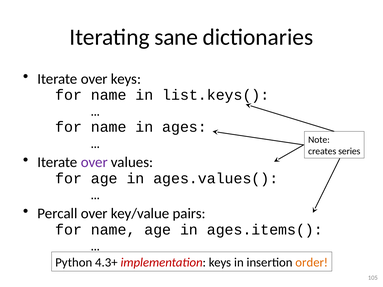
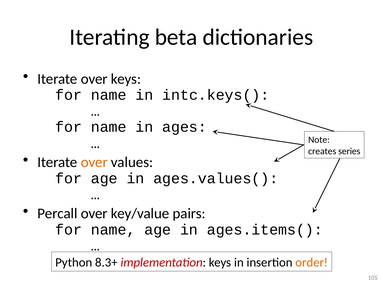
sane: sane -> beta
list.keys(: list.keys( -> intc.keys(
over at (94, 162) colour: purple -> orange
4.3+: 4.3+ -> 8.3+
